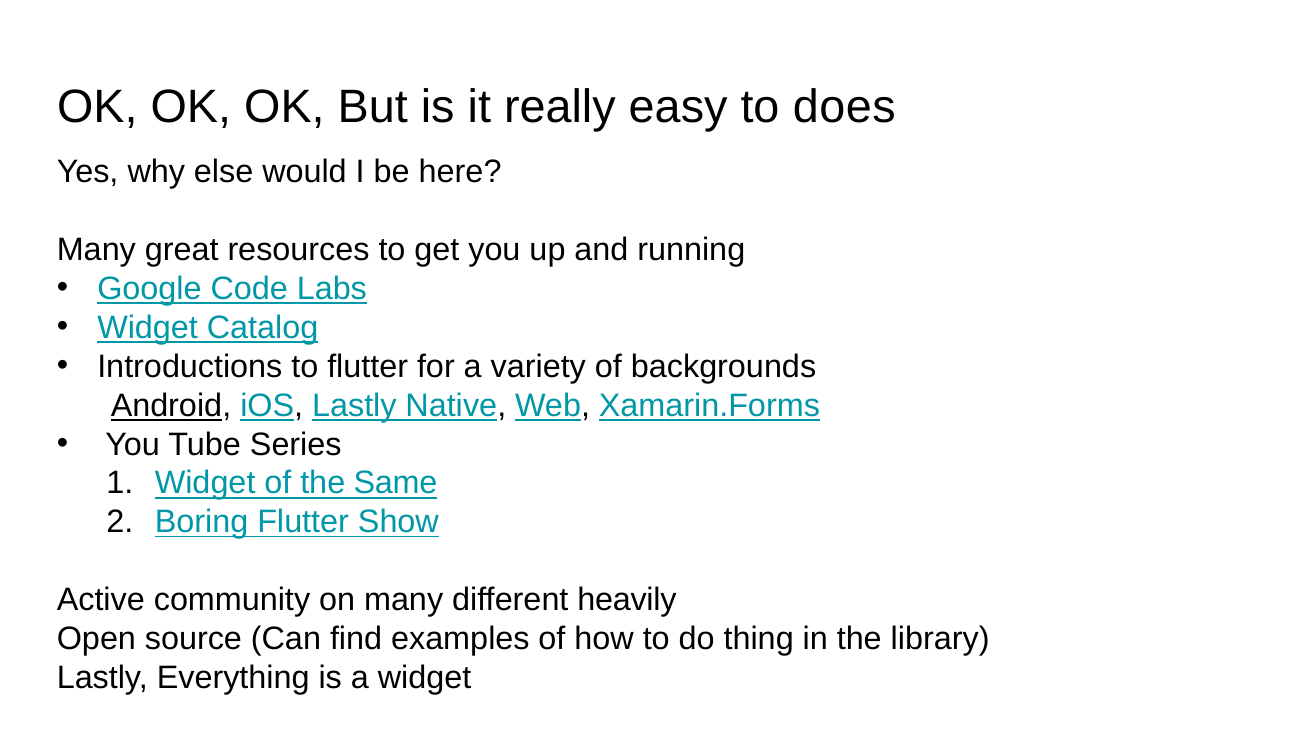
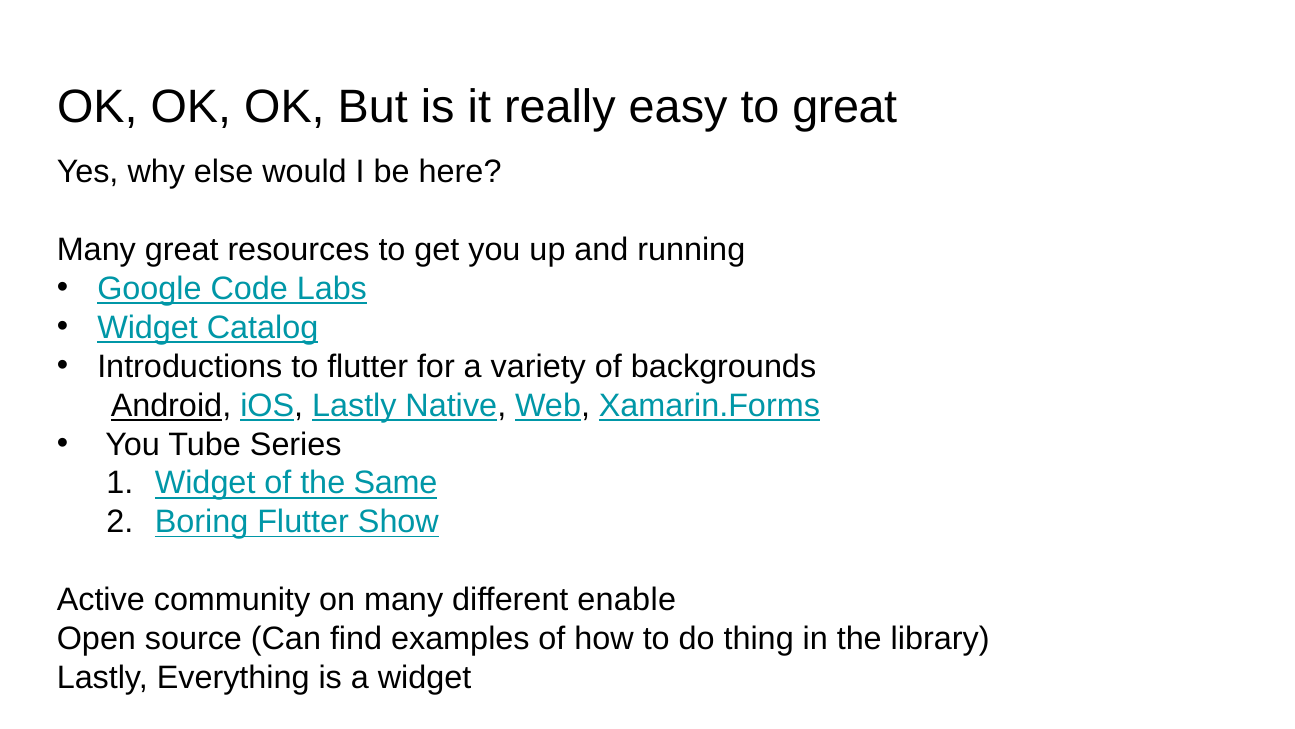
to does: does -> great
heavily: heavily -> enable
